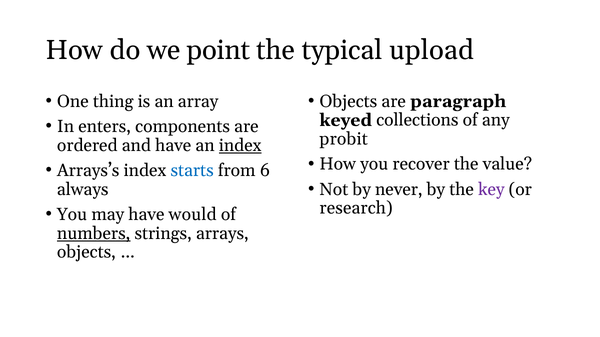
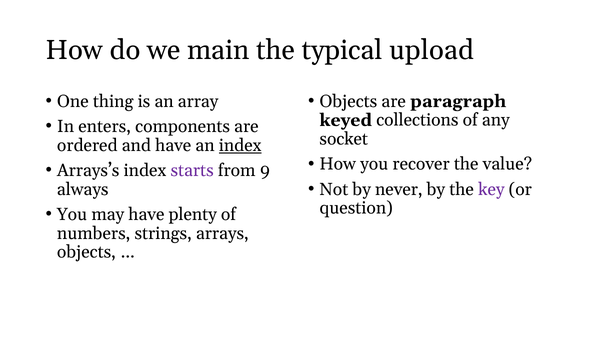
point: point -> main
probit: probit -> socket
starts colour: blue -> purple
6: 6 -> 9
research: research -> question
would: would -> plenty
numbers underline: present -> none
